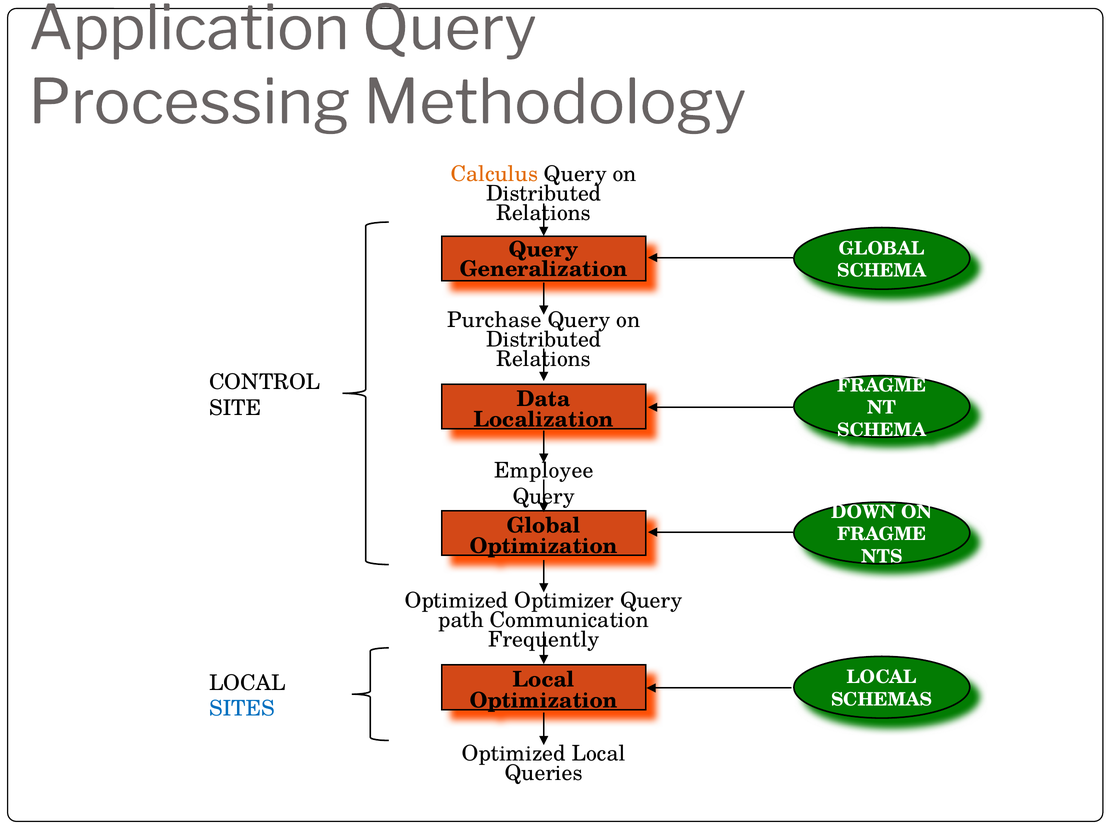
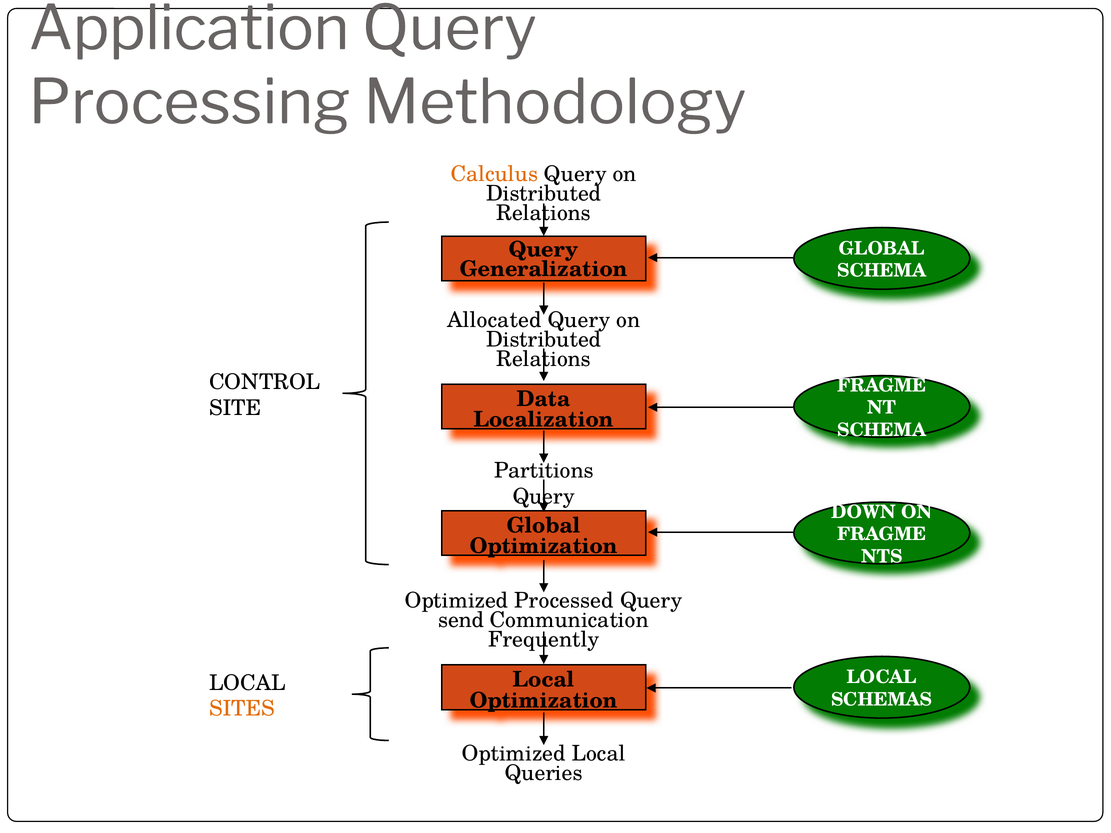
Purchase: Purchase -> Allocated
Employee: Employee -> Partitions
Optimizer: Optimizer -> Processed
path: path -> send
SITES colour: blue -> orange
